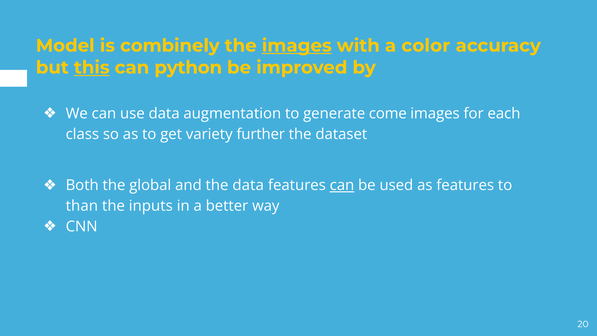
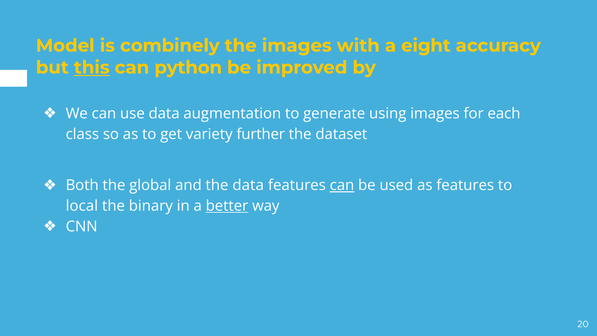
images at (297, 46) underline: present -> none
color: color -> eight
come: come -> using
than: than -> local
inputs: inputs -> binary
better underline: none -> present
